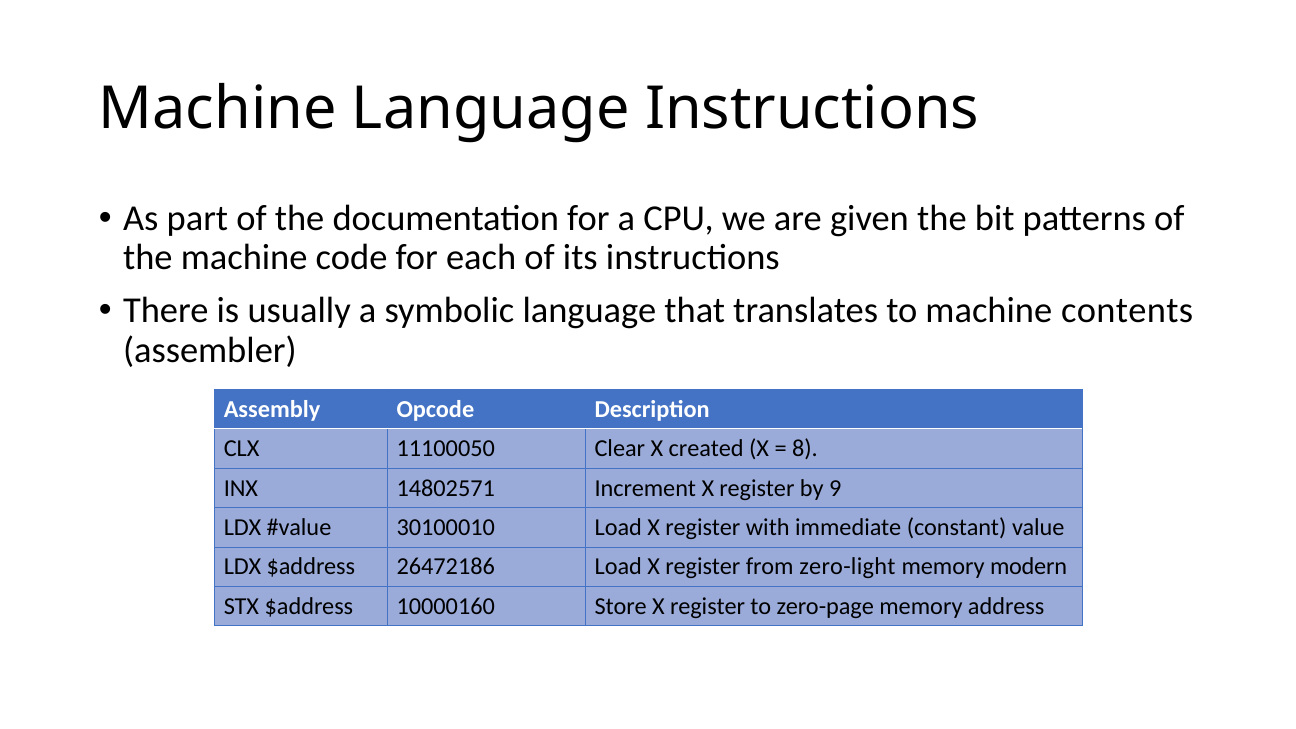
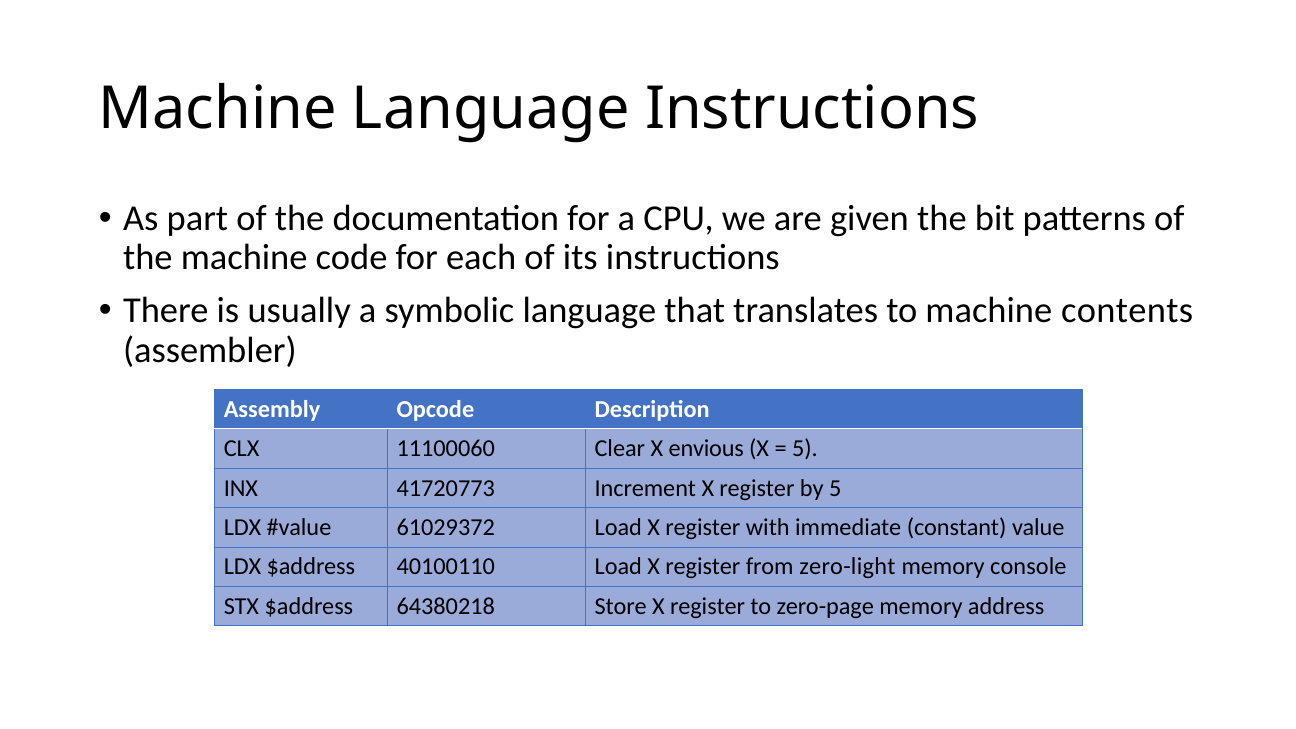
11100050: 11100050 -> 11100060
created: created -> envious
8 at (805, 449): 8 -> 5
14802571: 14802571 -> 41720773
by 9: 9 -> 5
30100010: 30100010 -> 61029372
26472186: 26472186 -> 40100110
modern: modern -> console
10000160: 10000160 -> 64380218
